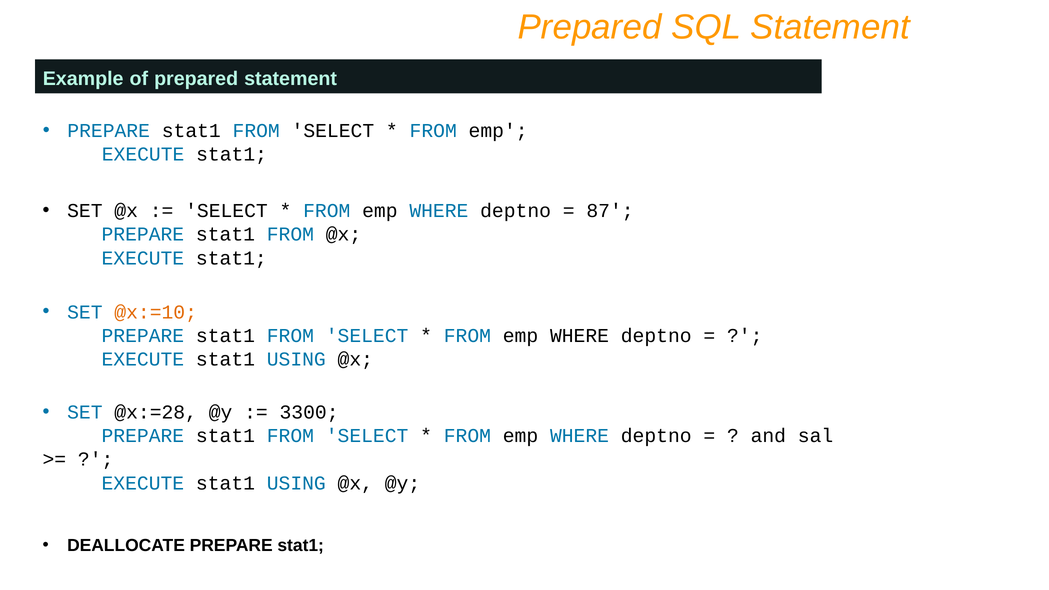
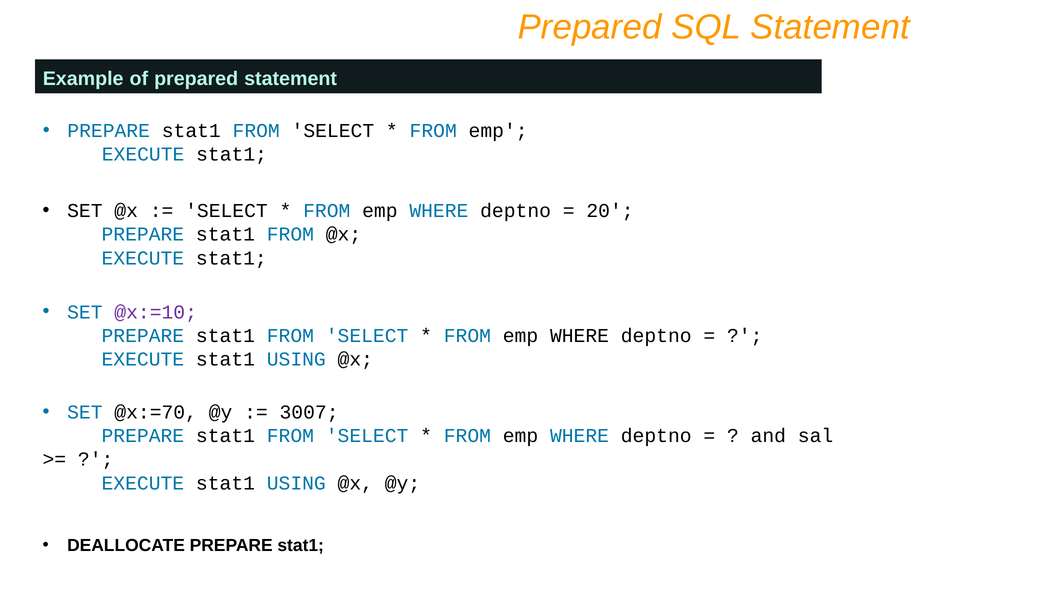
87: 87 -> 20
@x:=10 colour: orange -> purple
@x:=28: @x:=28 -> @x:=70
3300: 3300 -> 3007
